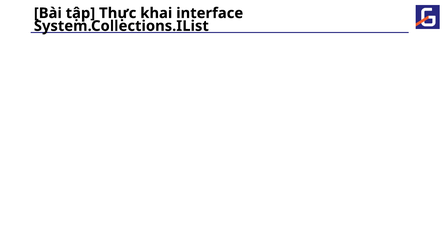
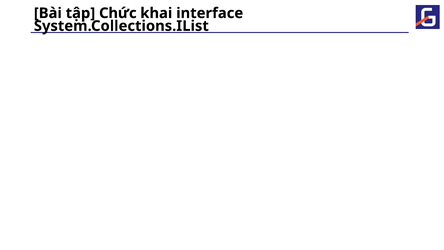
Thực: Thực -> Chức
